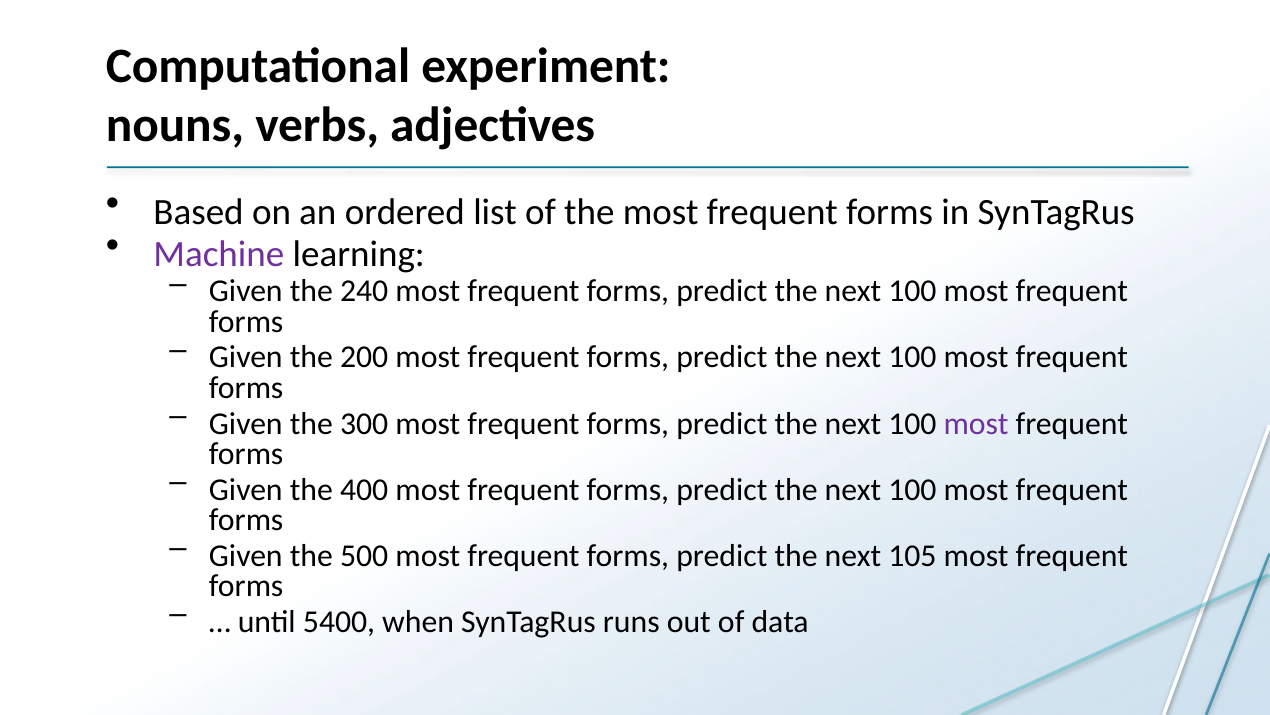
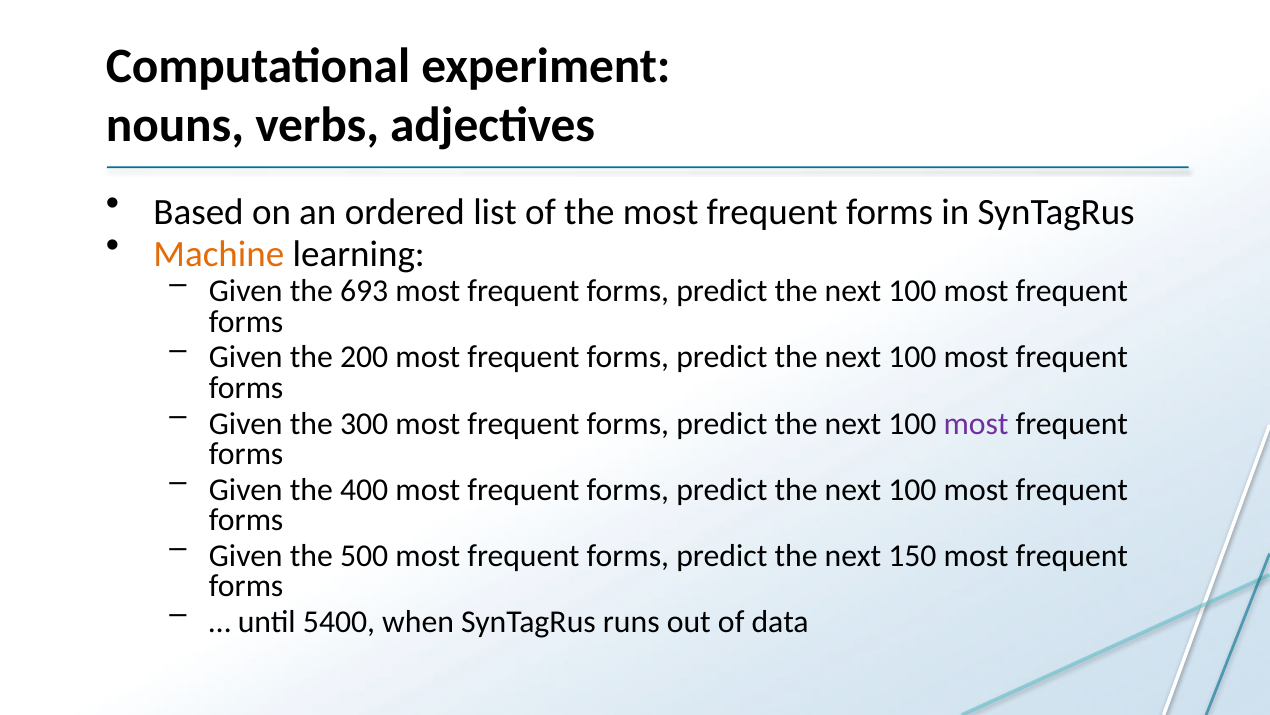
Machine colour: purple -> orange
240: 240 -> 693
105: 105 -> 150
